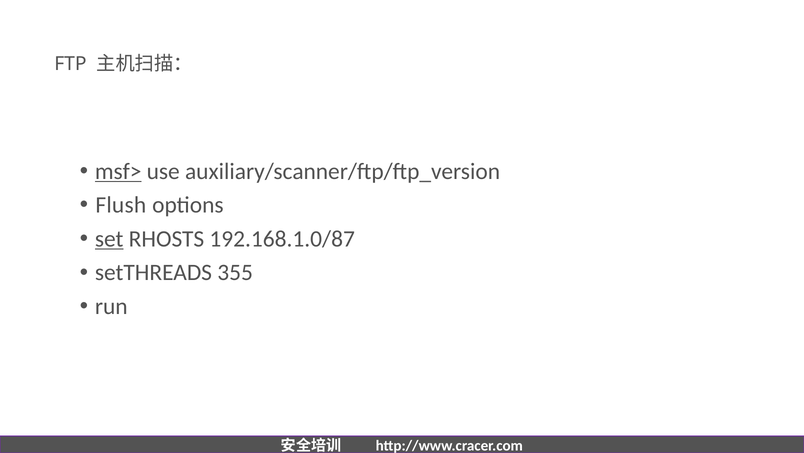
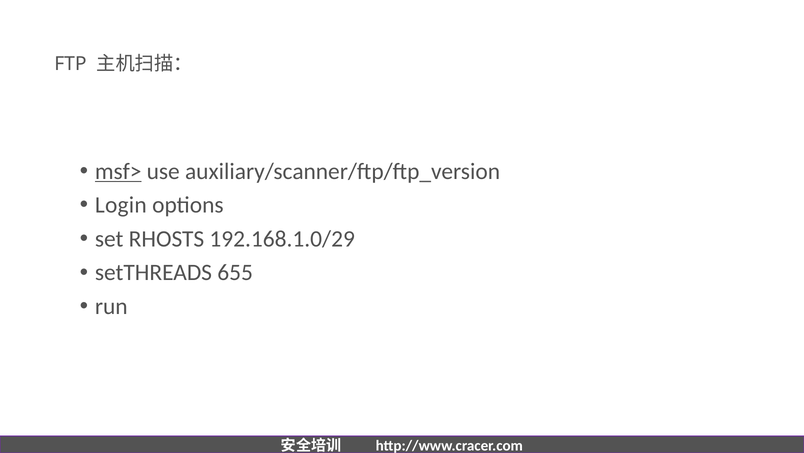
Flush: Flush -> Login
set underline: present -> none
192.168.1.0/87: 192.168.1.0/87 -> 192.168.1.0/29
355: 355 -> 655
